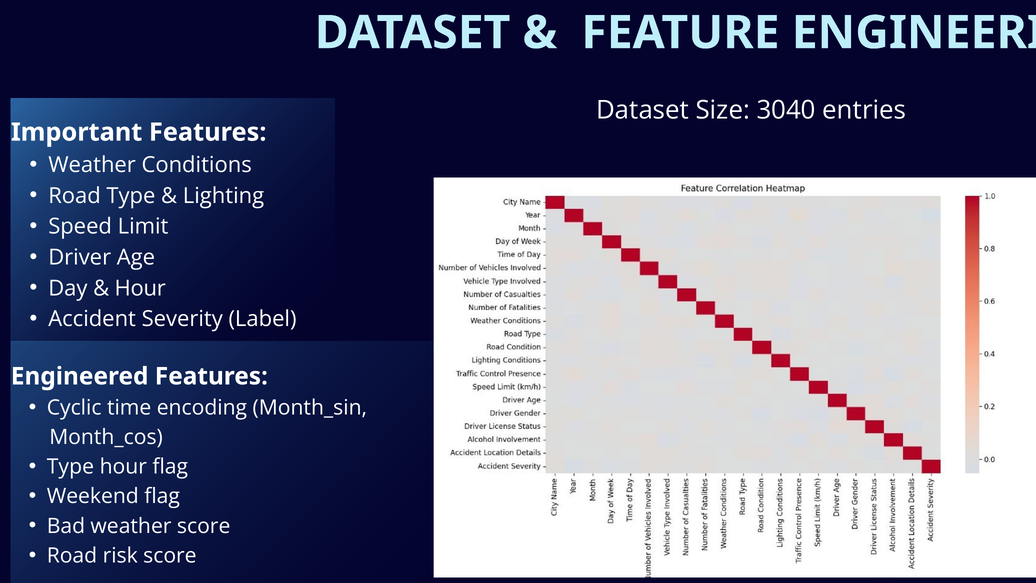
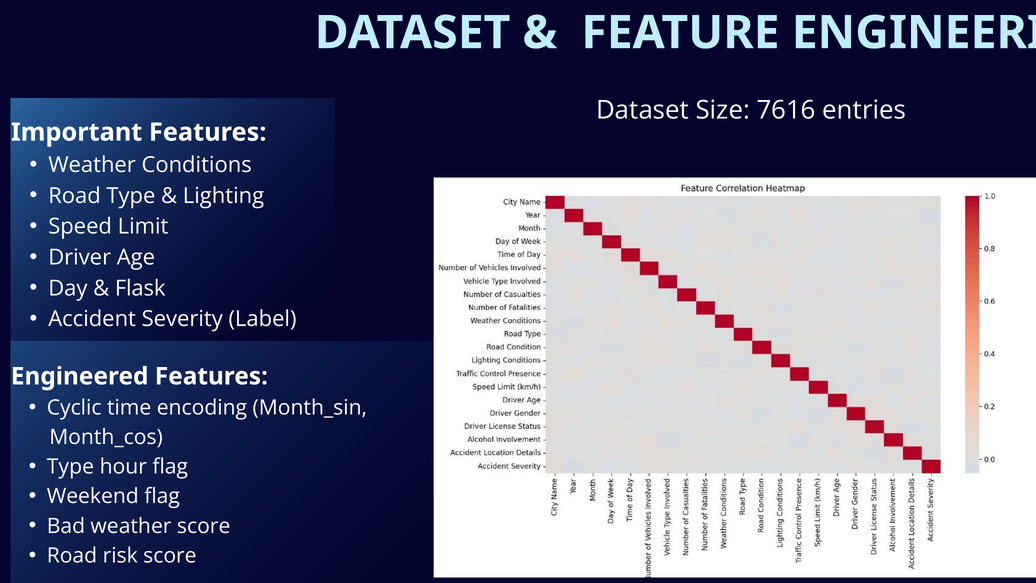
3040: 3040 -> 7616
Hour at (140, 288): Hour -> Flask
